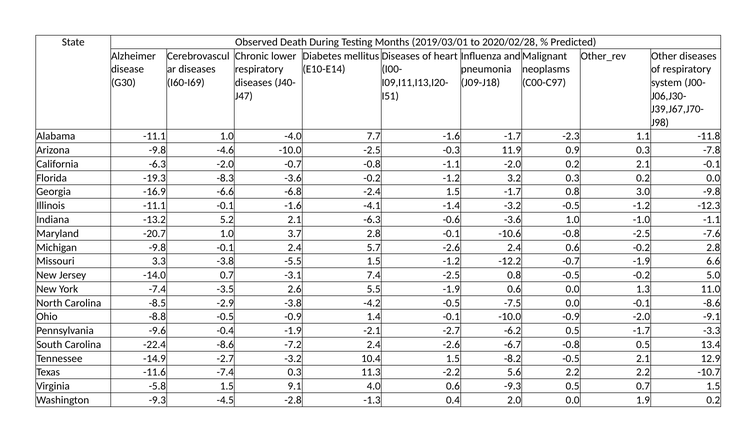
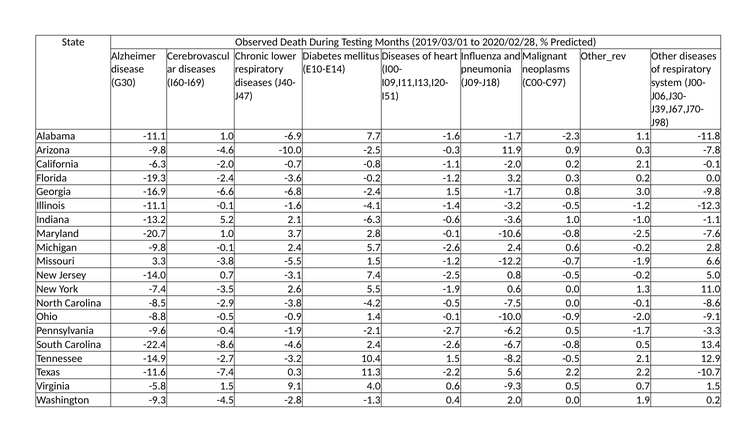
-4.0: -4.0 -> -6.9
-19.3 -8.3: -8.3 -> -2.4
-8.6 -7.2: -7.2 -> -4.6
